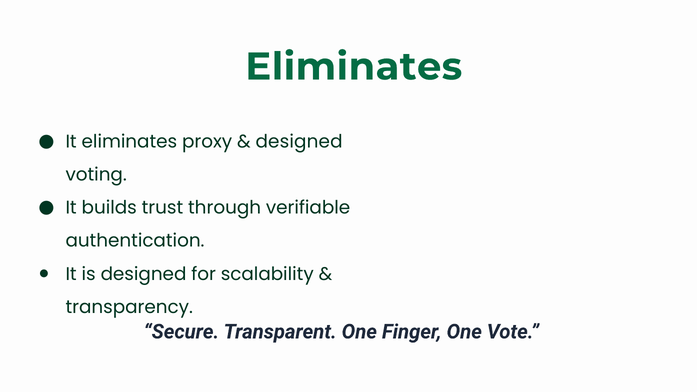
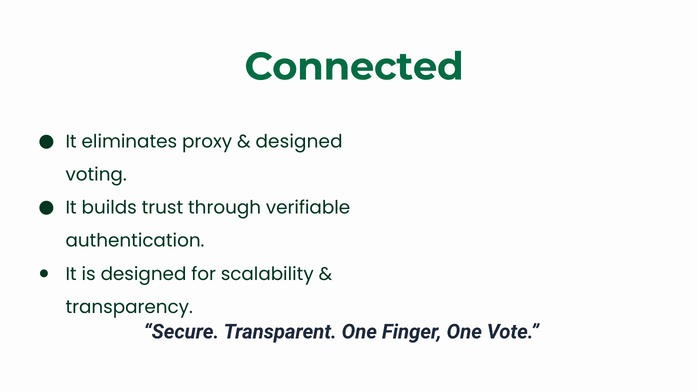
Eliminates at (354, 67): Eliminates -> Connected
